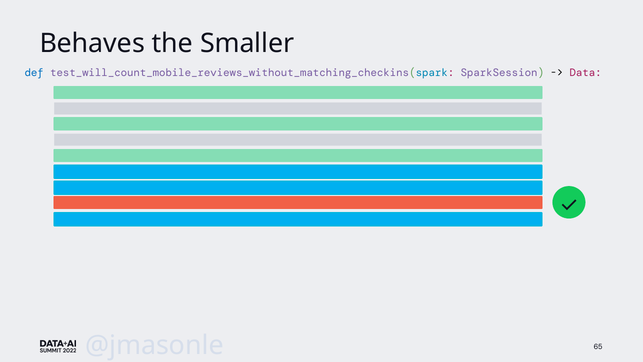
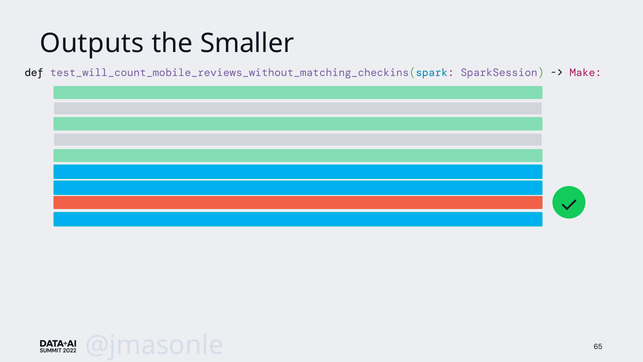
Behaves: Behaves -> Outputs
def colour: blue -> black
Data: Data -> Make
